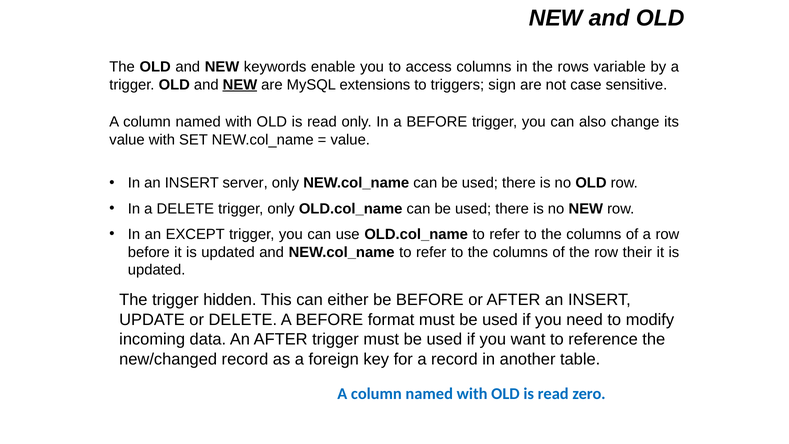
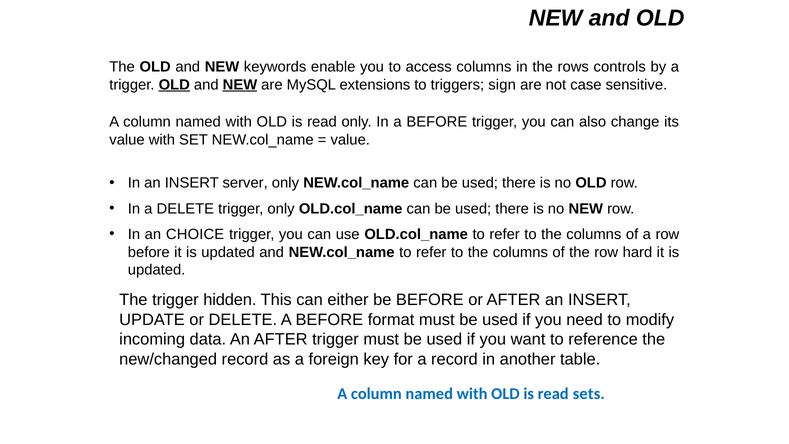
variable: variable -> controls
OLD at (174, 85) underline: none -> present
EXCEPT: EXCEPT -> CHOICE
their: their -> hard
zero: zero -> sets
